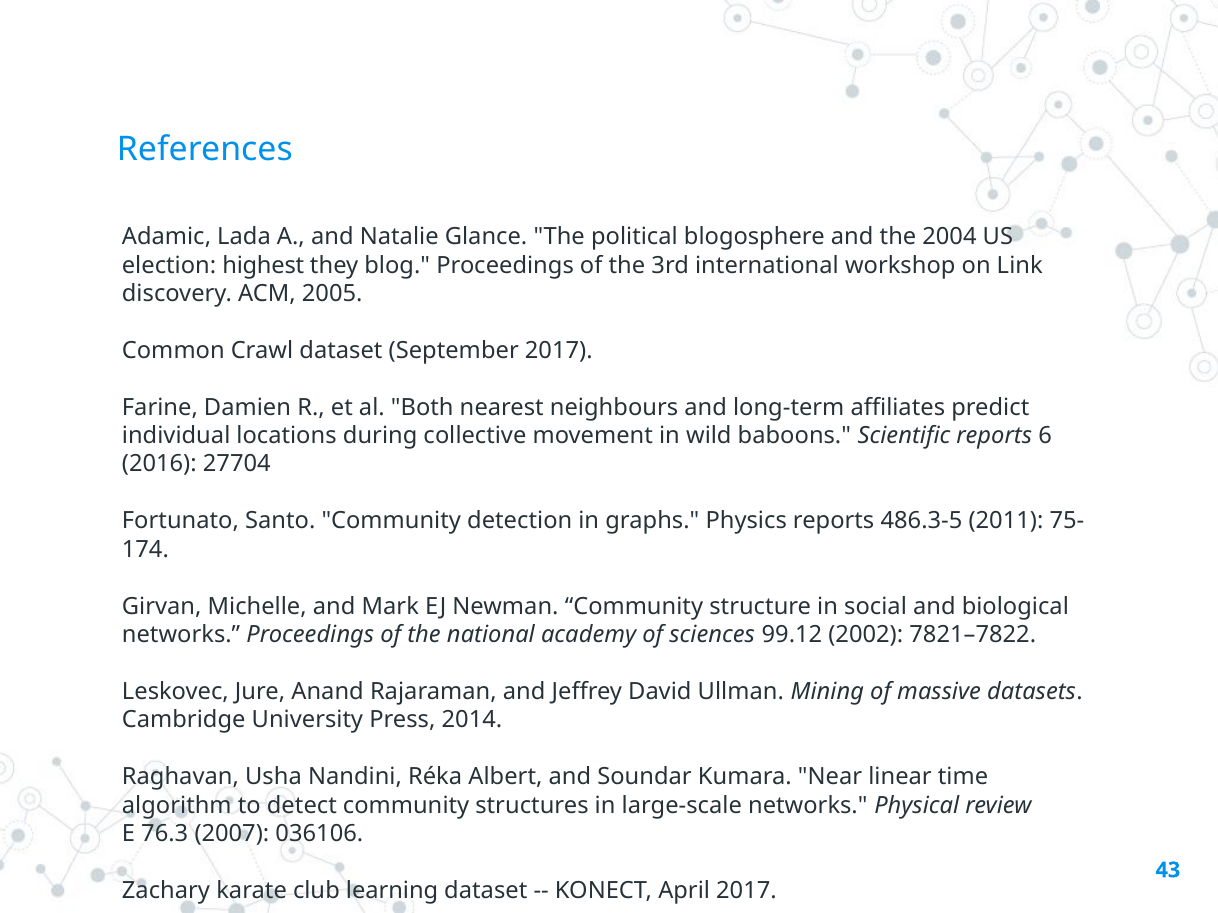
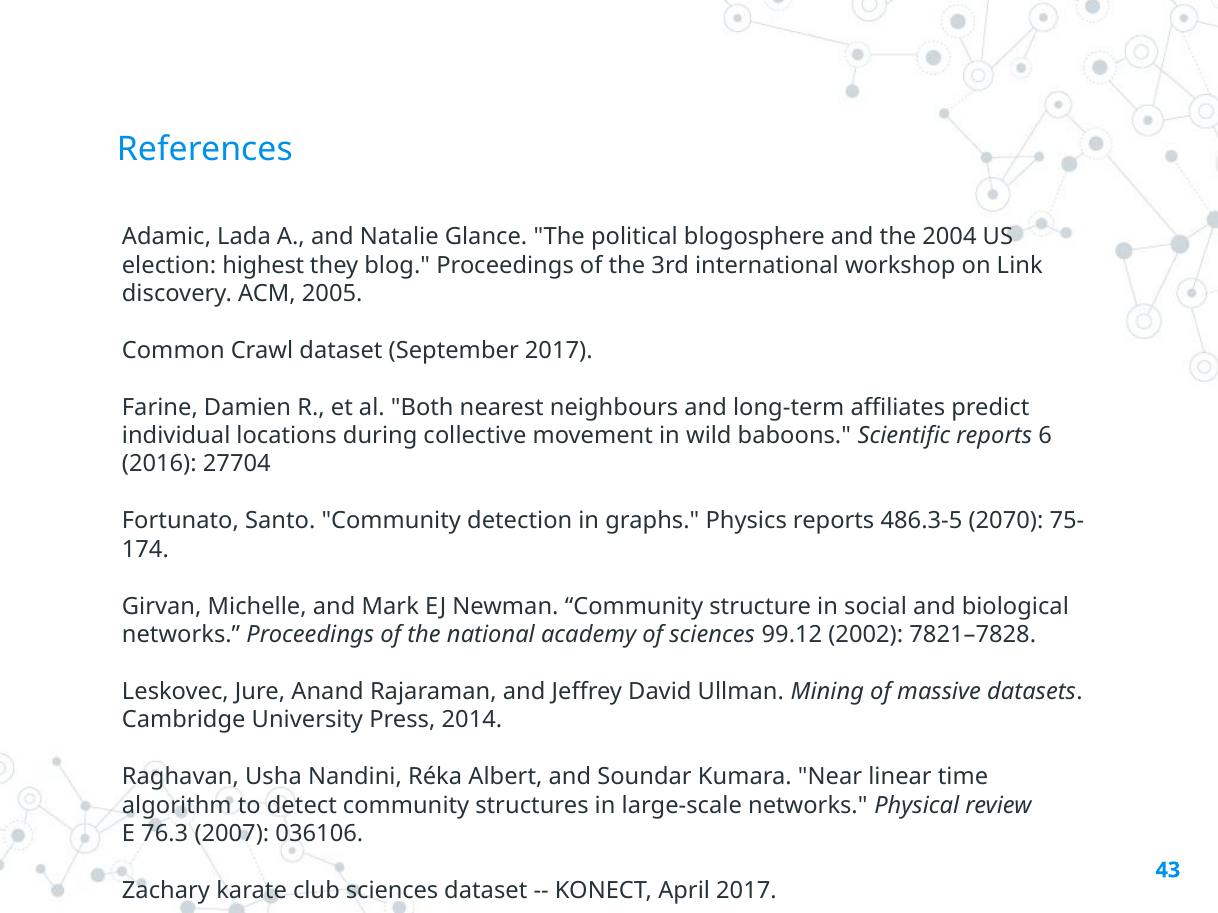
2011: 2011 -> 2070
7821–7822: 7821–7822 -> 7821–7828
club learning: learning -> sciences
